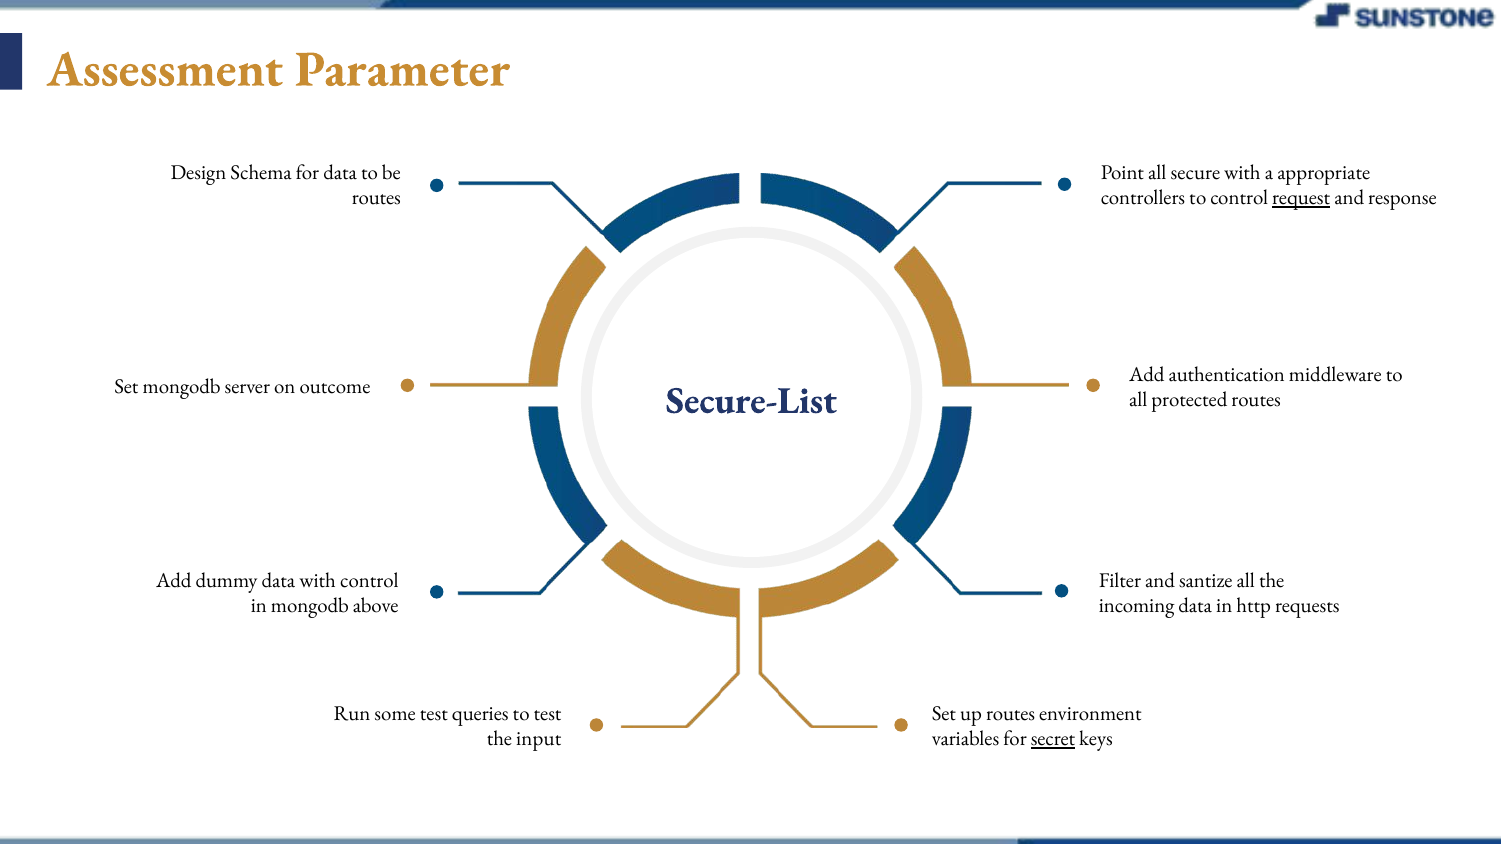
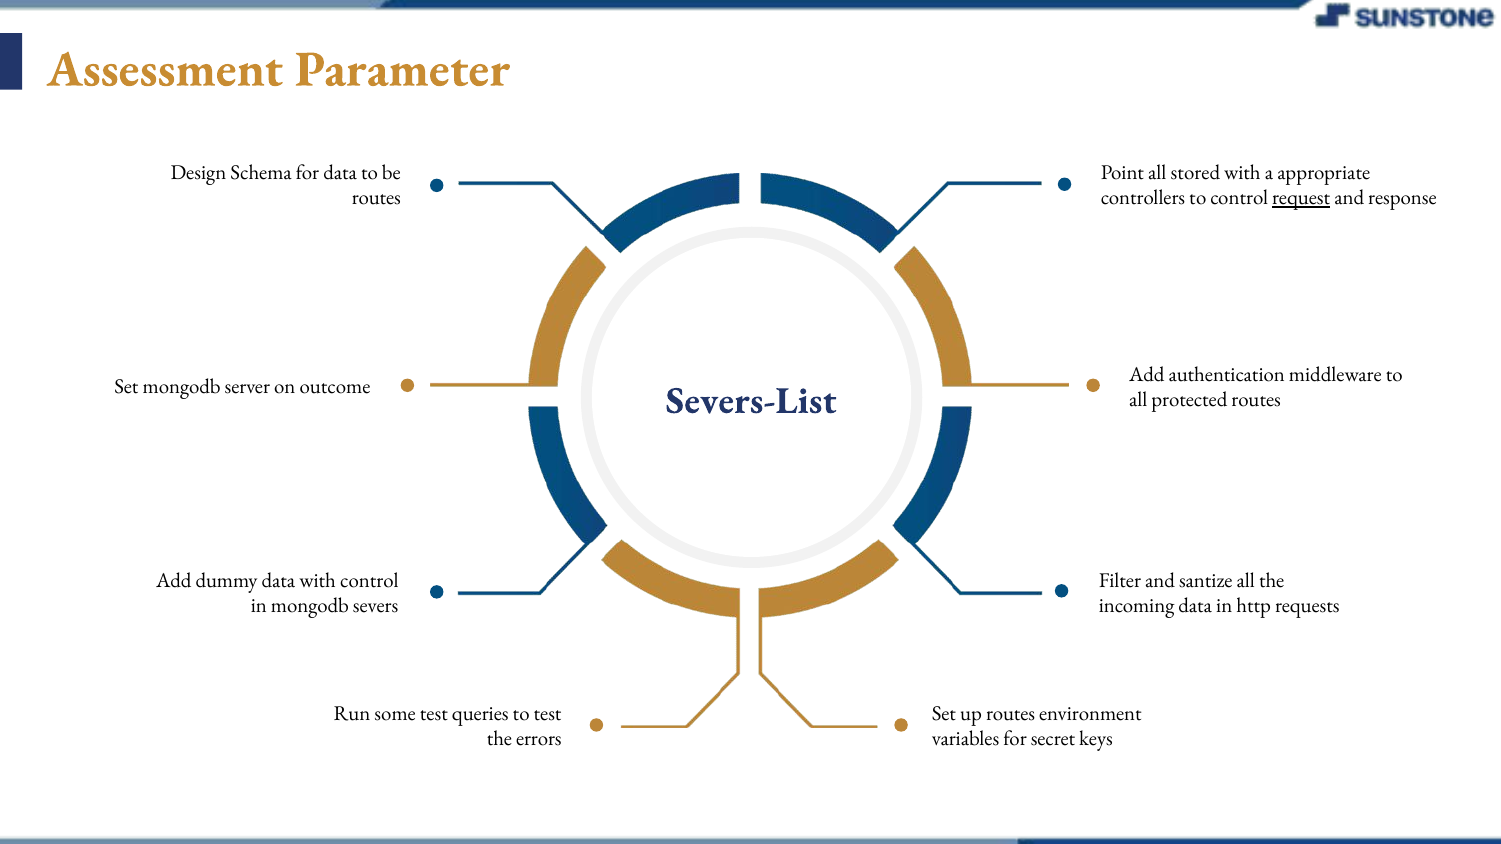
secure: secure -> stored
Secure-List: Secure-List -> Severs-List
above: above -> severs
input: input -> errors
secret underline: present -> none
